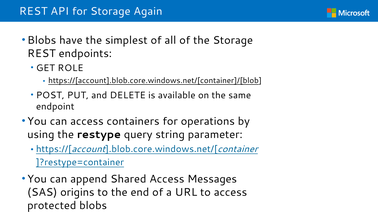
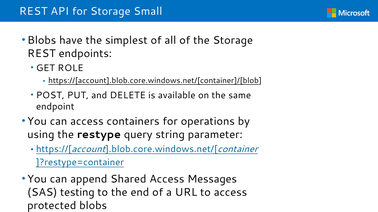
Again: Again -> Small
origins: origins -> testing
